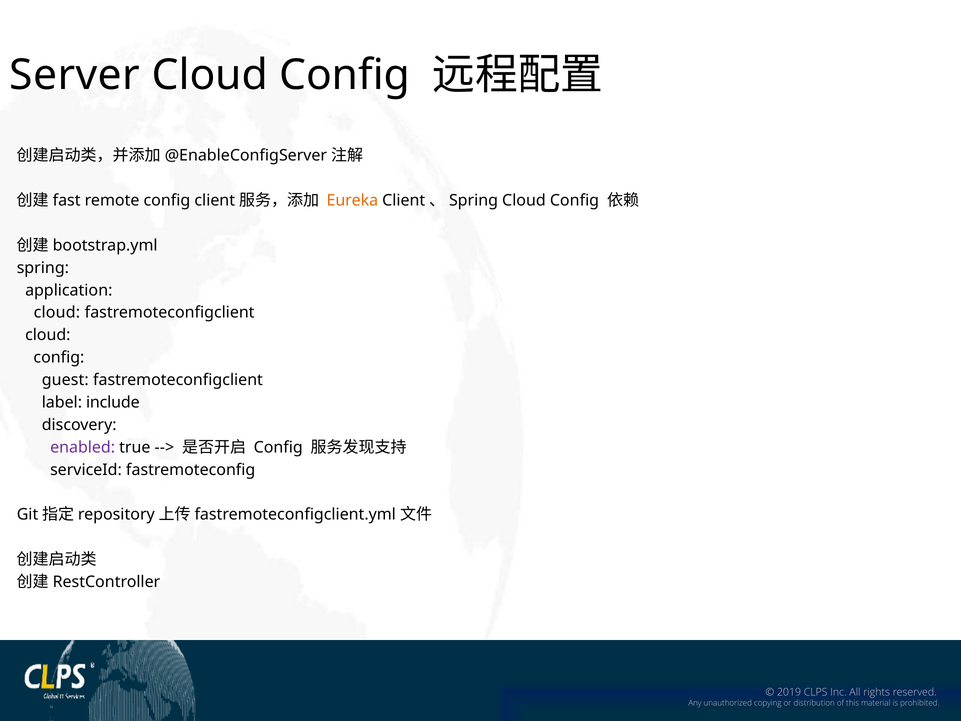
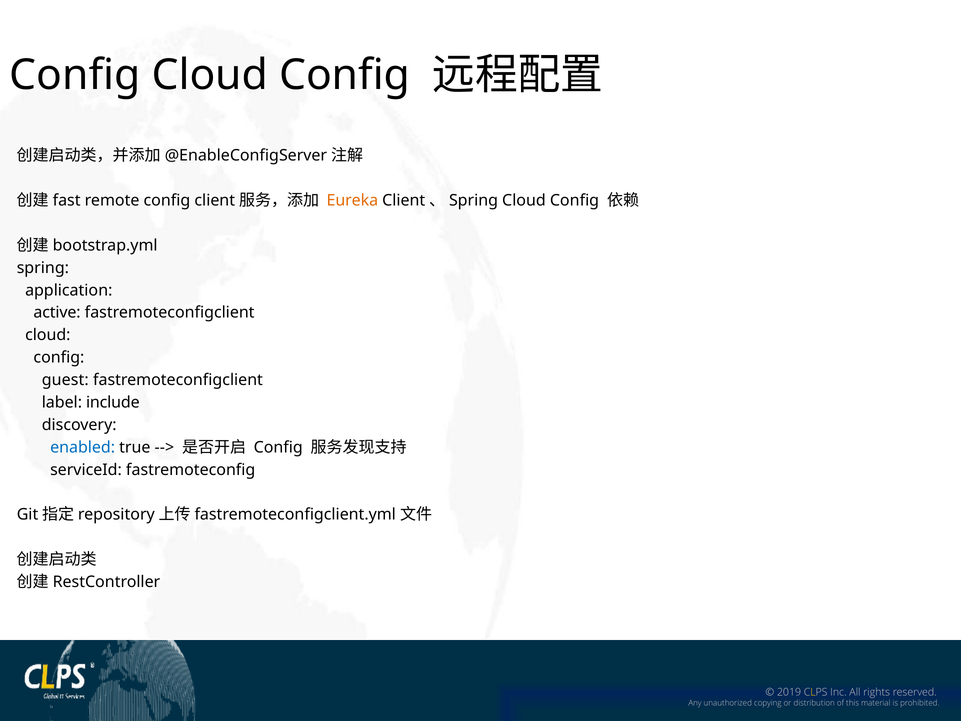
Server at (75, 75): Server -> Config
cloud at (57, 313): cloud -> active
enabled colour: purple -> blue
